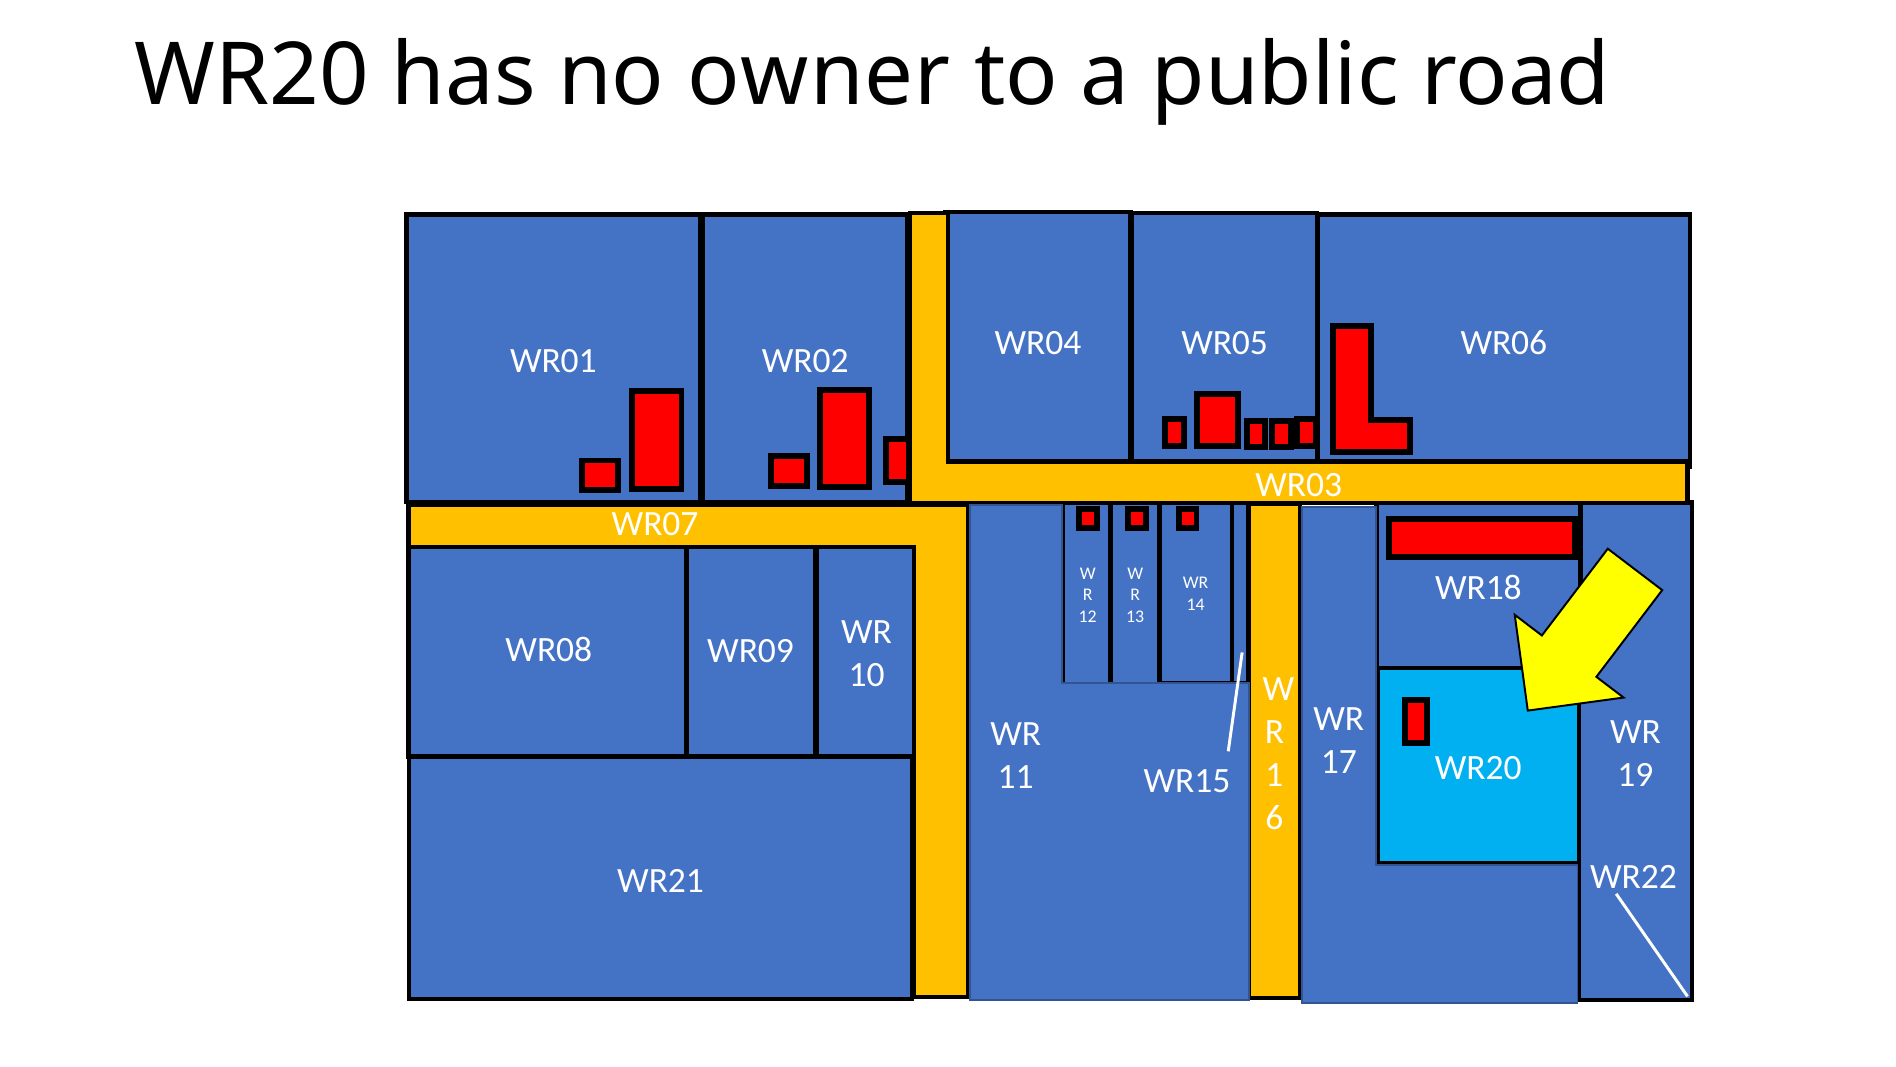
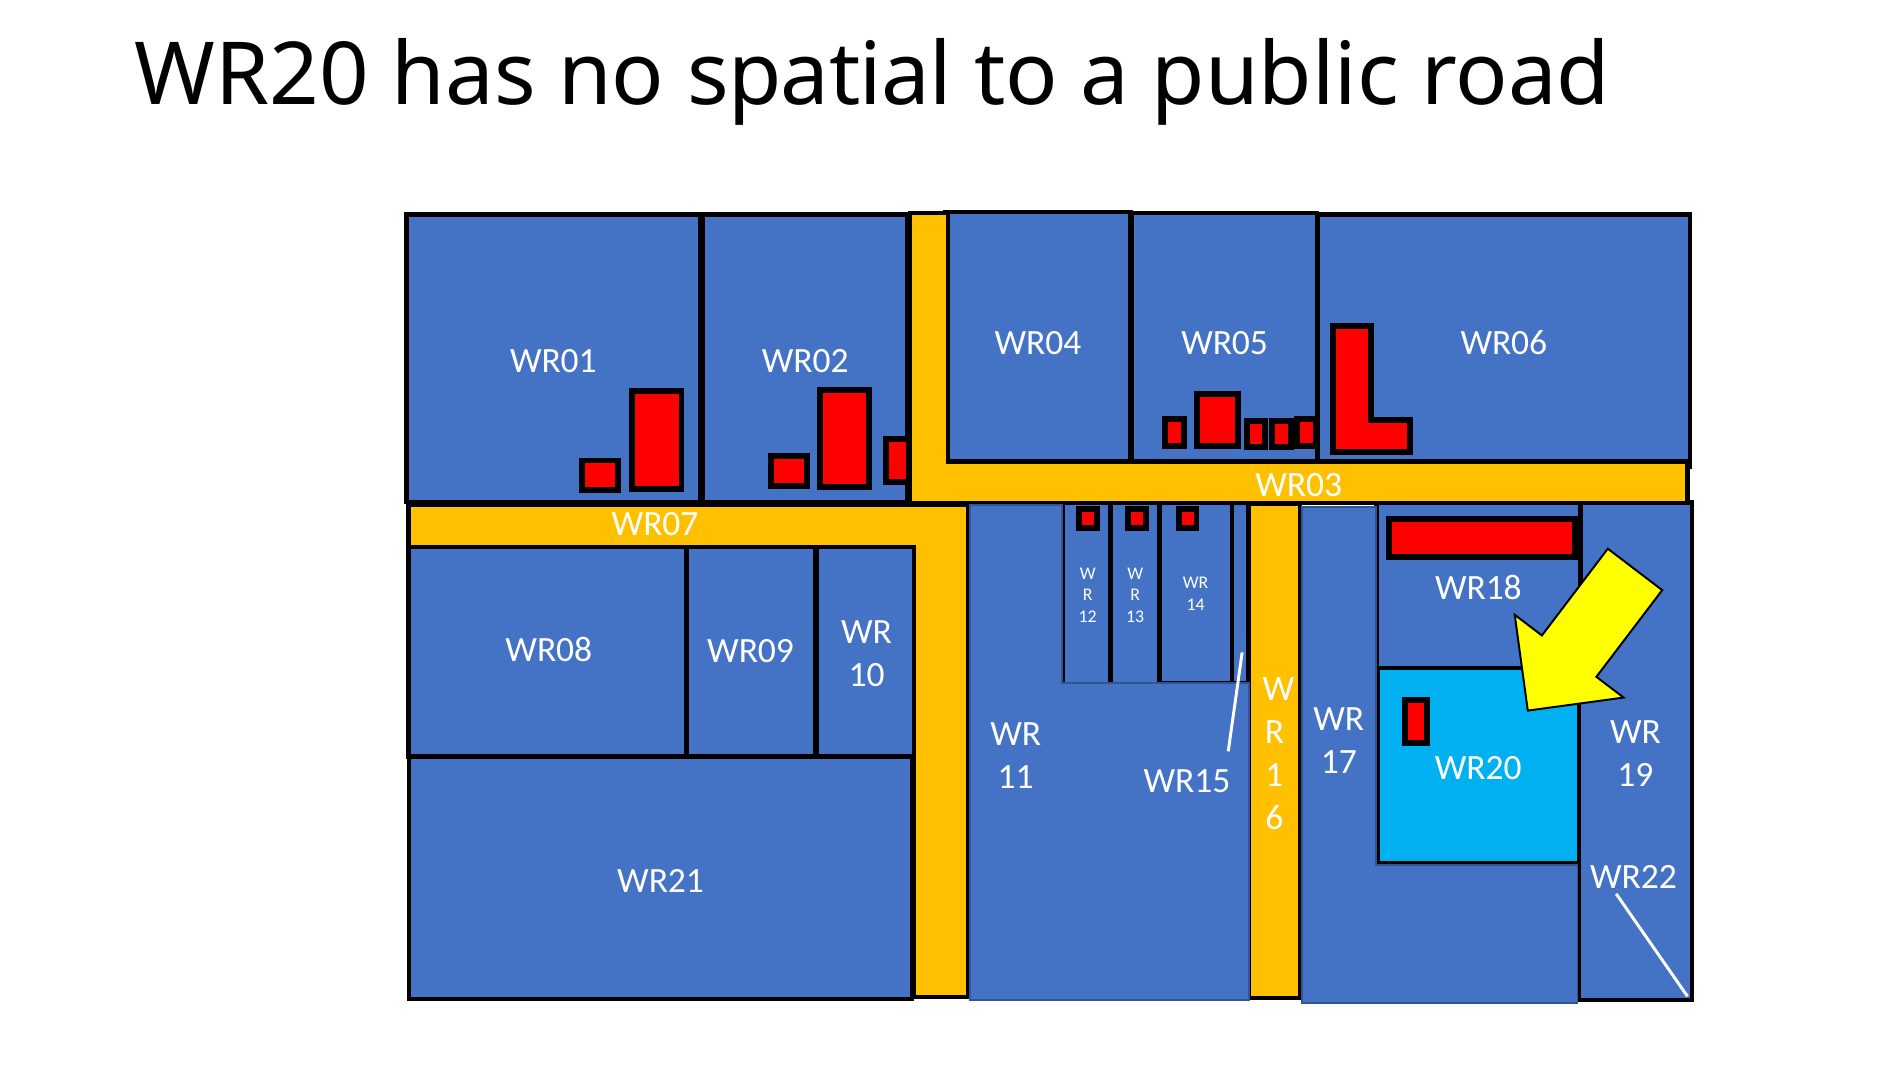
owner: owner -> spatial
